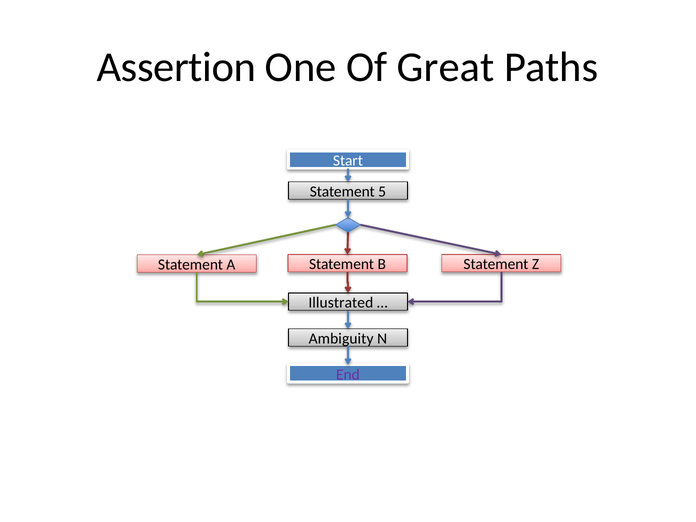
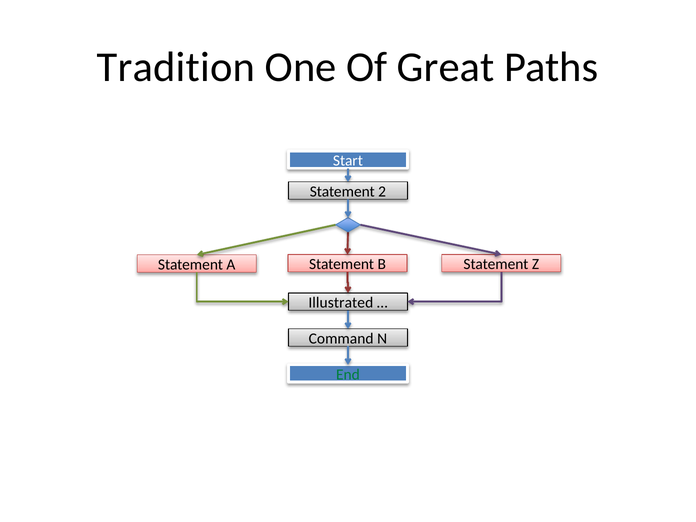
Assertion: Assertion -> Tradition
5: 5 -> 2
Ambiguity: Ambiguity -> Command
End colour: purple -> green
